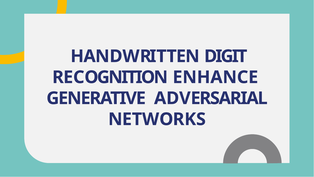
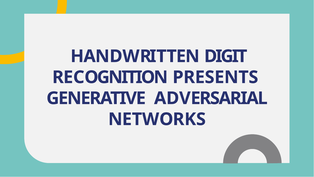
ENHANCE: ENHANCE -> PRESENTS
